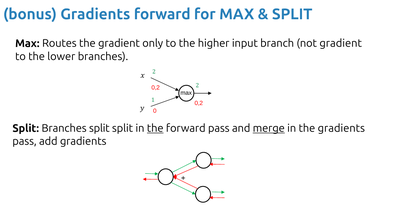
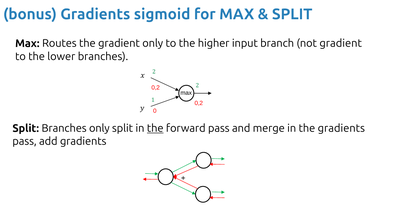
Gradients forward: forward -> sigmoid
Split Branches split: split -> only
merge underline: present -> none
